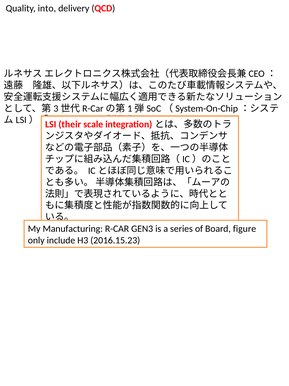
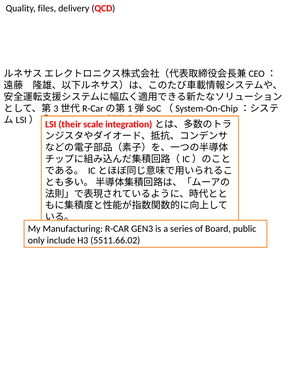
into: into -> files
figure: figure -> public
2016.15.23: 2016.15.23 -> 5511.66.02
